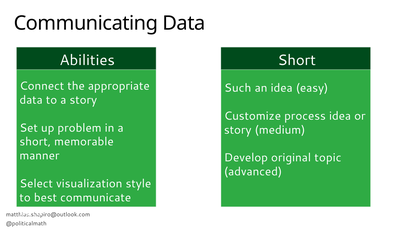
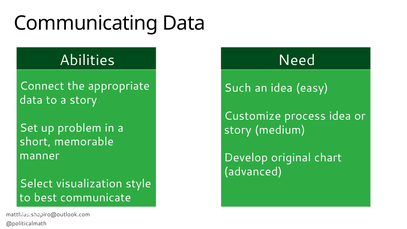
Short at (297, 60): Short -> Need
topic: topic -> chart
